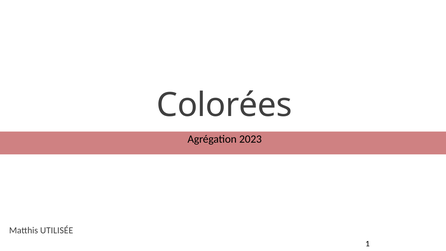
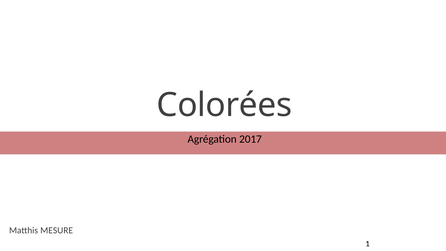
2023: 2023 -> 2017
UTILISÉE: UTILISÉE -> MESURE
